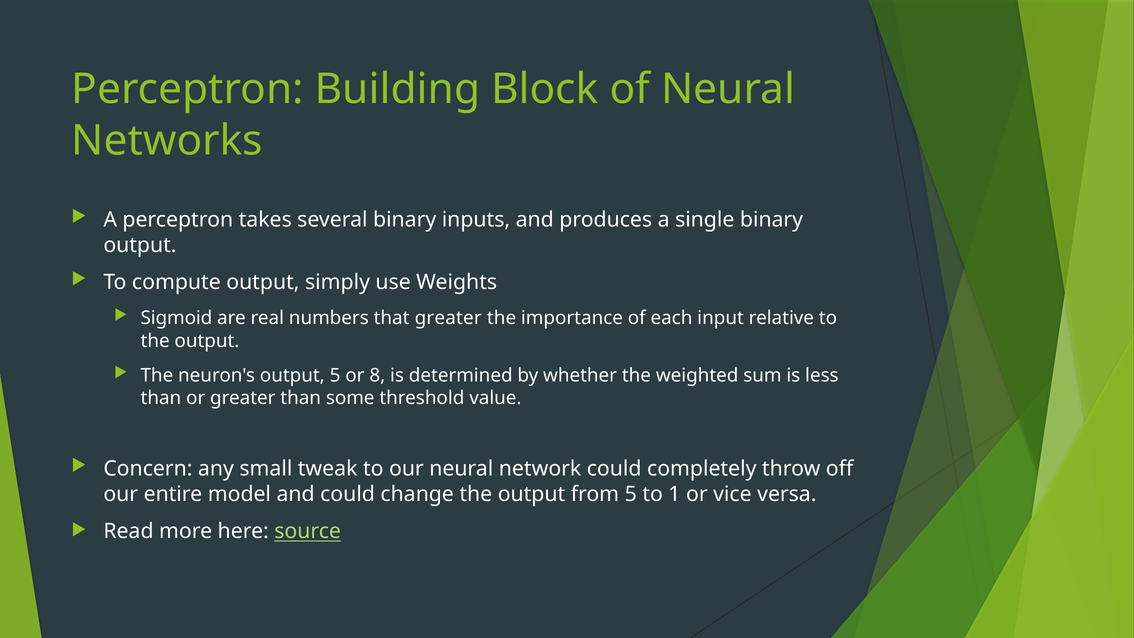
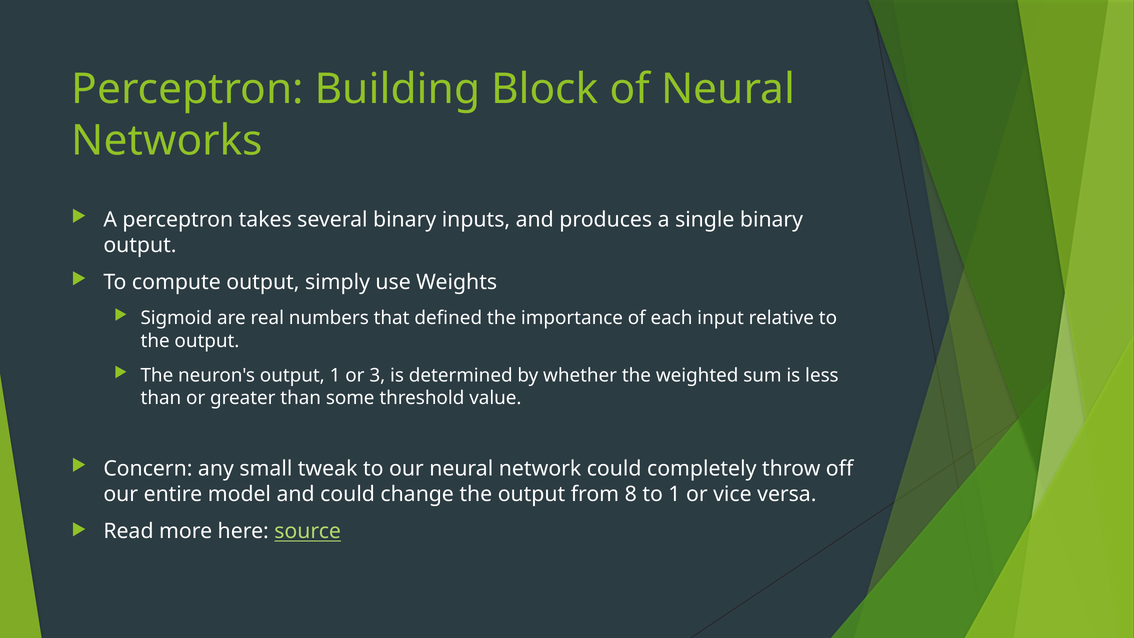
that greater: greater -> defined
output 5: 5 -> 1
8: 8 -> 3
from 5: 5 -> 8
